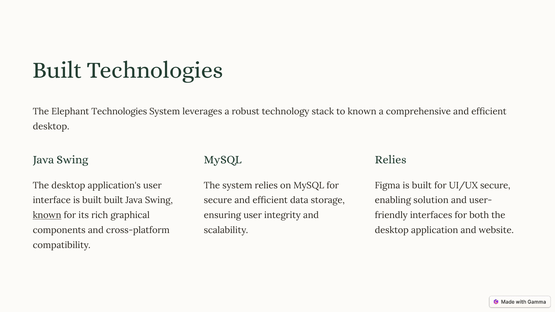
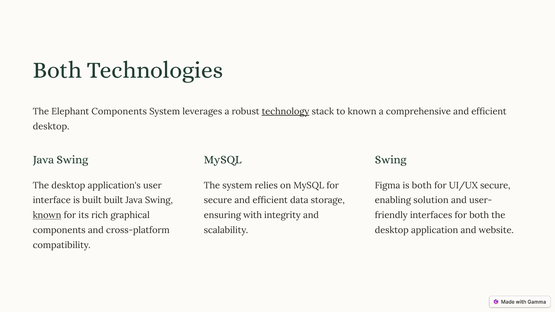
Built at (57, 70): Built -> Both
Elephant Technologies: Technologies -> Components
technology underline: none -> present
Relies at (391, 160): Relies -> Swing
Figma is built: built -> both
ensuring user: user -> with
